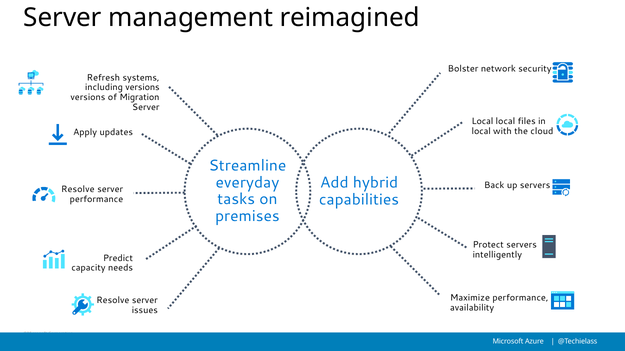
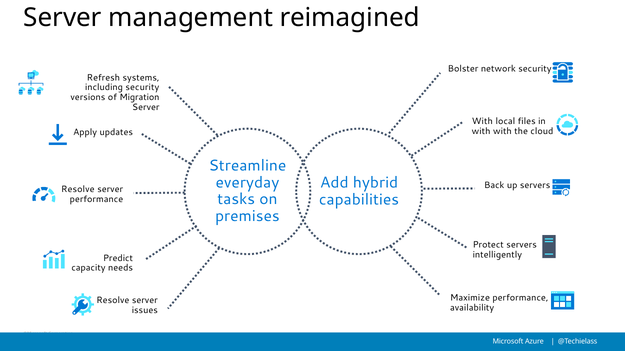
including versions: versions -> security
Local at (482, 122): Local -> With
local at (481, 131): local -> with
